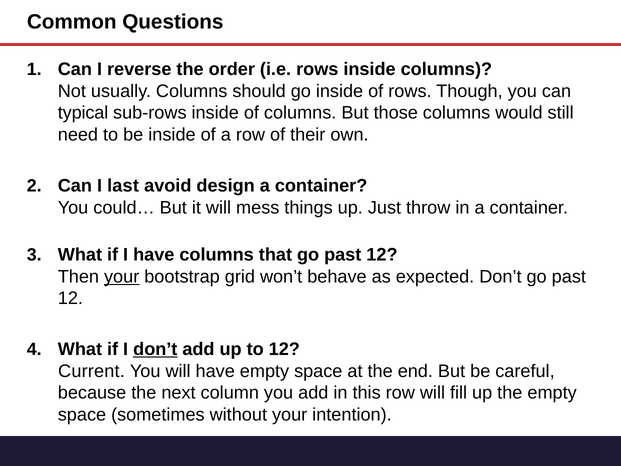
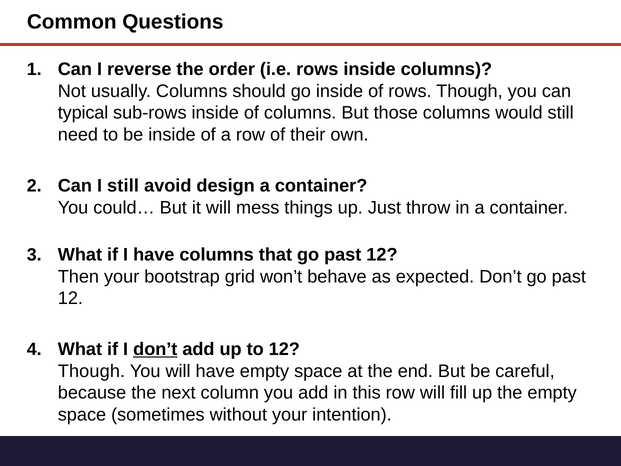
I last: last -> still
your at (122, 276) underline: present -> none
Current at (91, 371): Current -> Though
